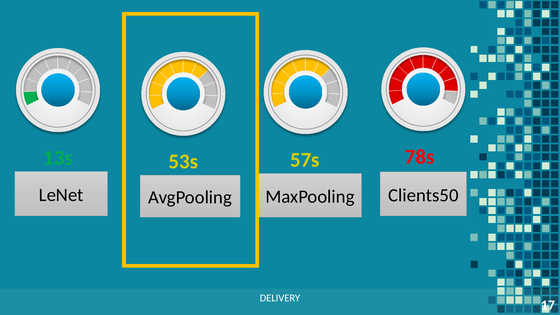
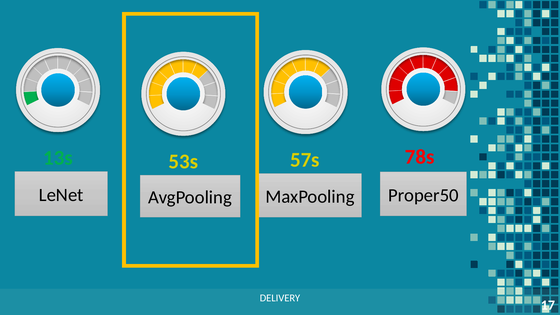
Clients50: Clients50 -> Proper50
